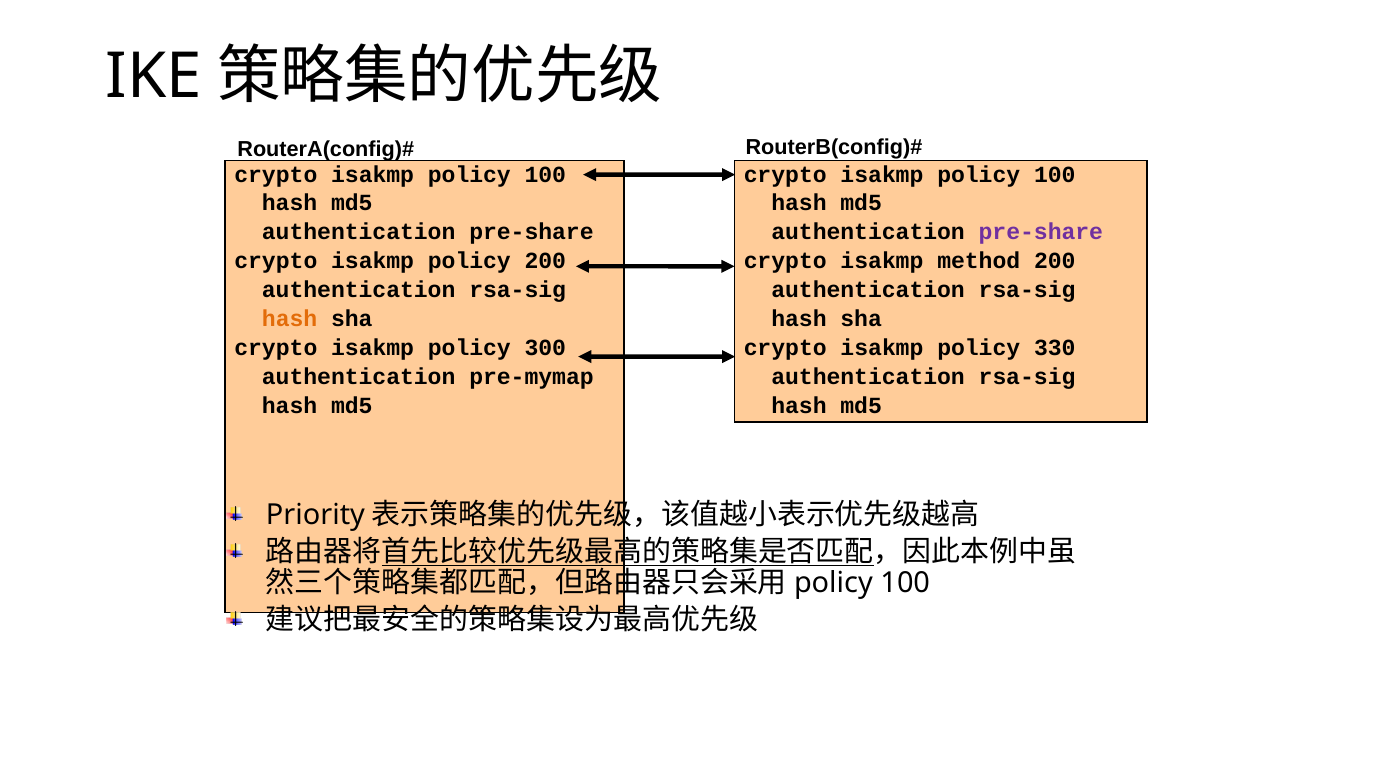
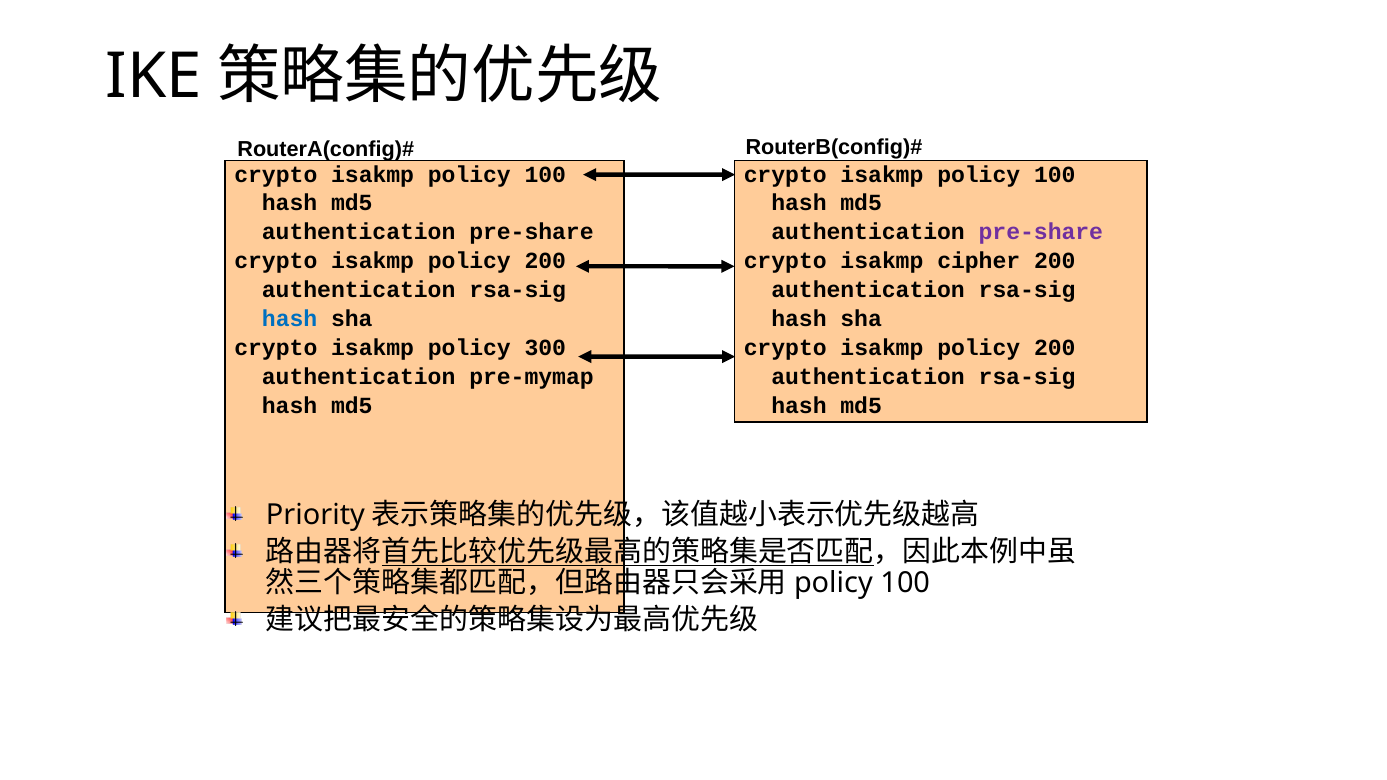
method: method -> cipher
hash at (290, 319) colour: orange -> blue
330 at (1055, 348): 330 -> 200
